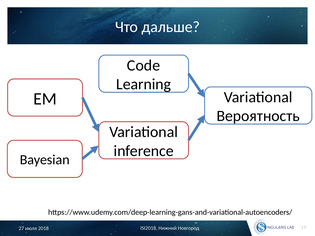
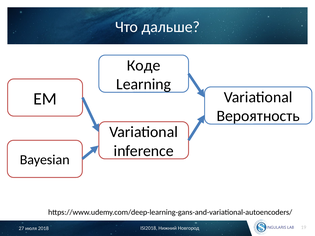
Code: Code -> Коде
